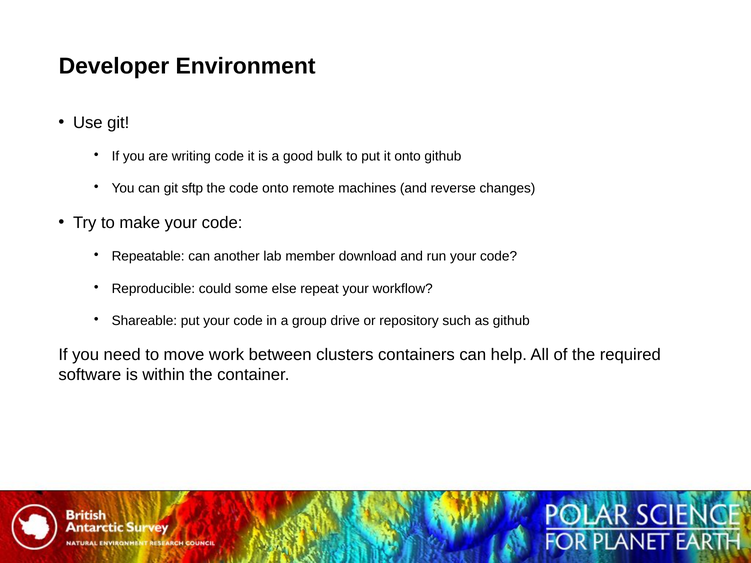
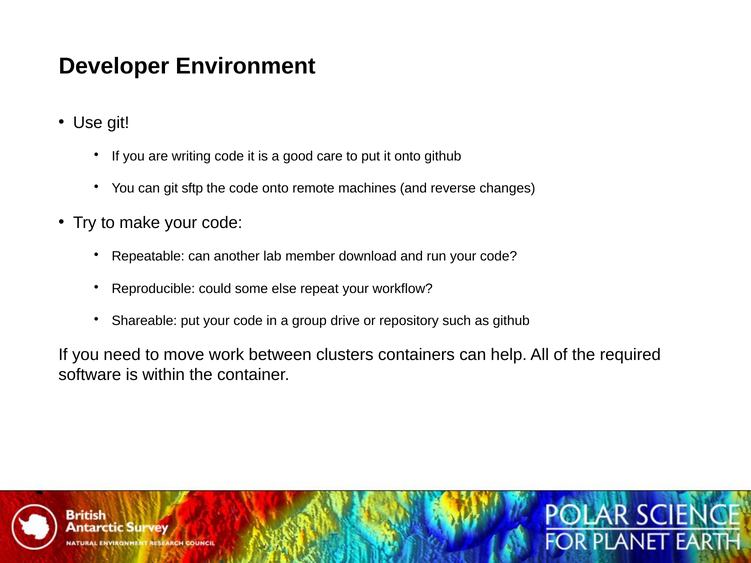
bulk: bulk -> care
